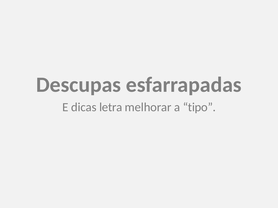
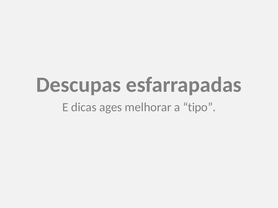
letra: letra -> ages
